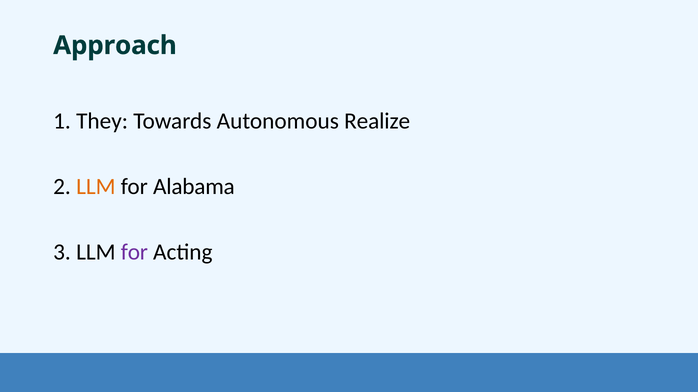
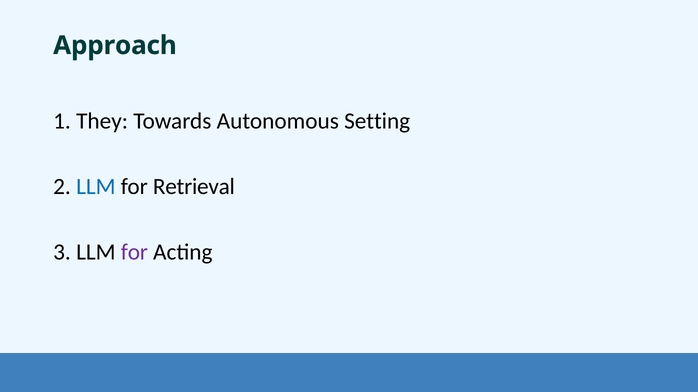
Realize: Realize -> Setting
LLM at (96, 187) colour: orange -> blue
Alabama: Alabama -> Retrieval
